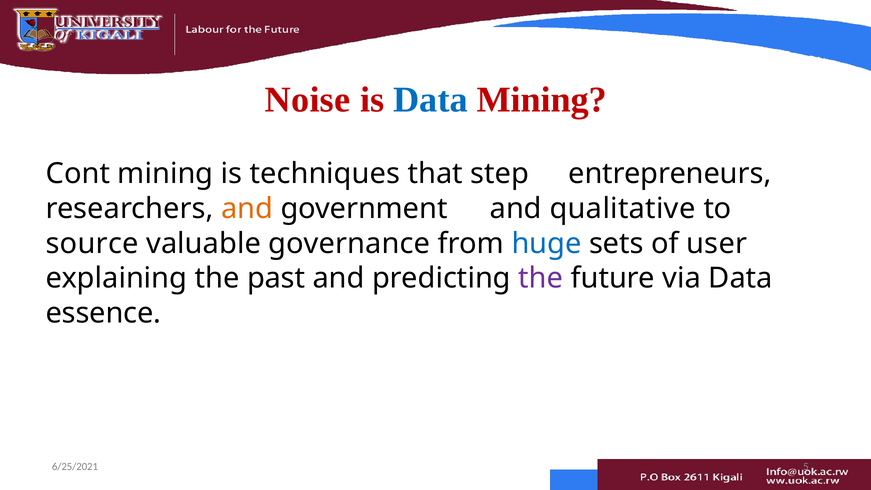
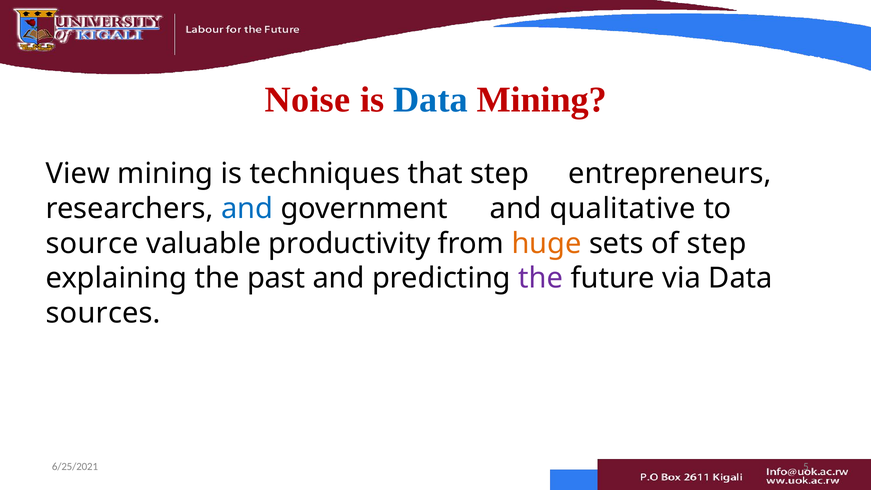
Cont: Cont -> View
and at (247, 209) colour: orange -> blue
governance: governance -> productivity
huge colour: blue -> orange
of user: user -> step
essence: essence -> sources
